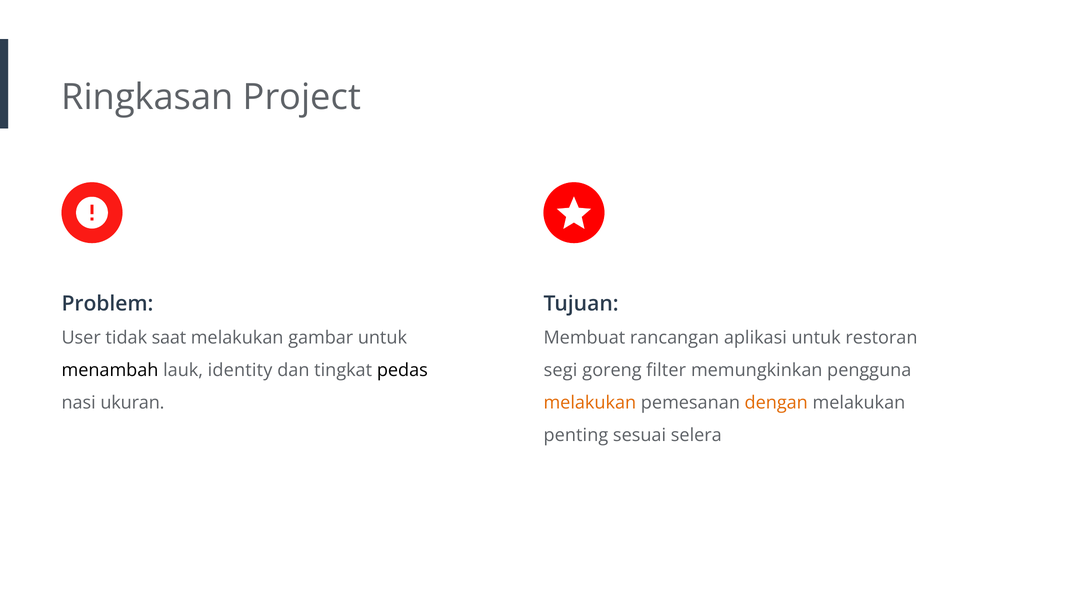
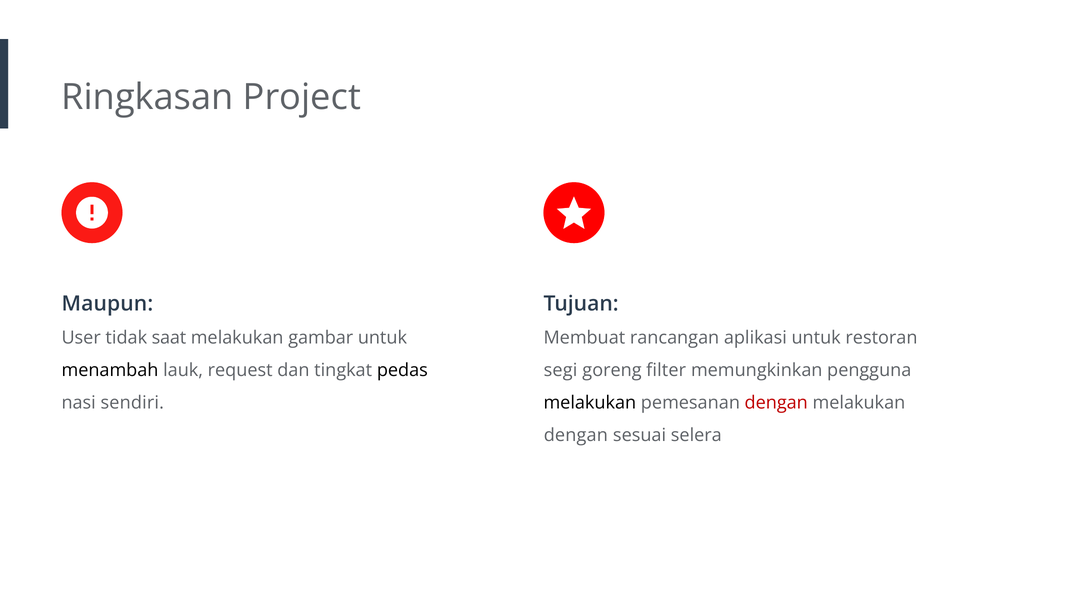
Problem: Problem -> Maupun
identity: identity -> request
ukuran: ukuran -> sendiri
melakukan at (590, 403) colour: orange -> black
dengan at (776, 403) colour: orange -> red
penting at (576, 436): penting -> dengan
